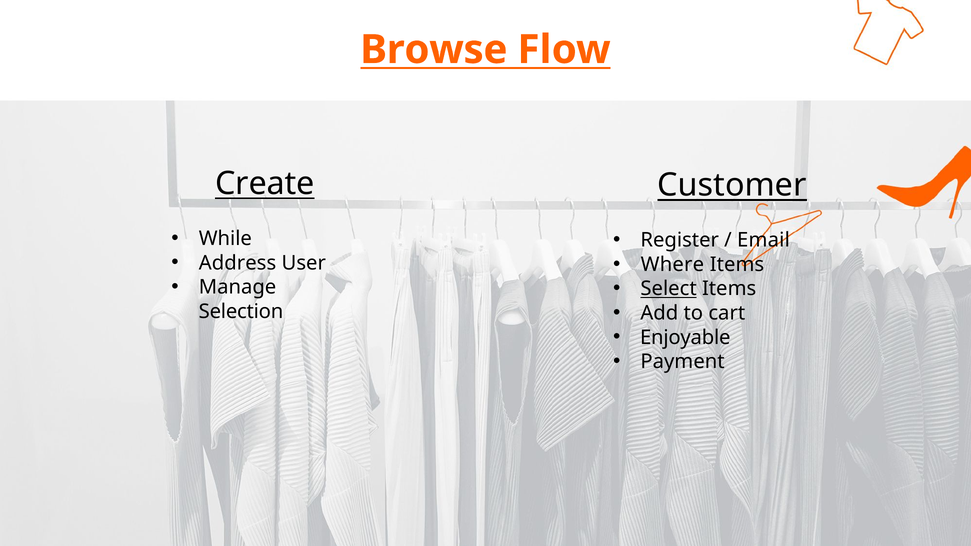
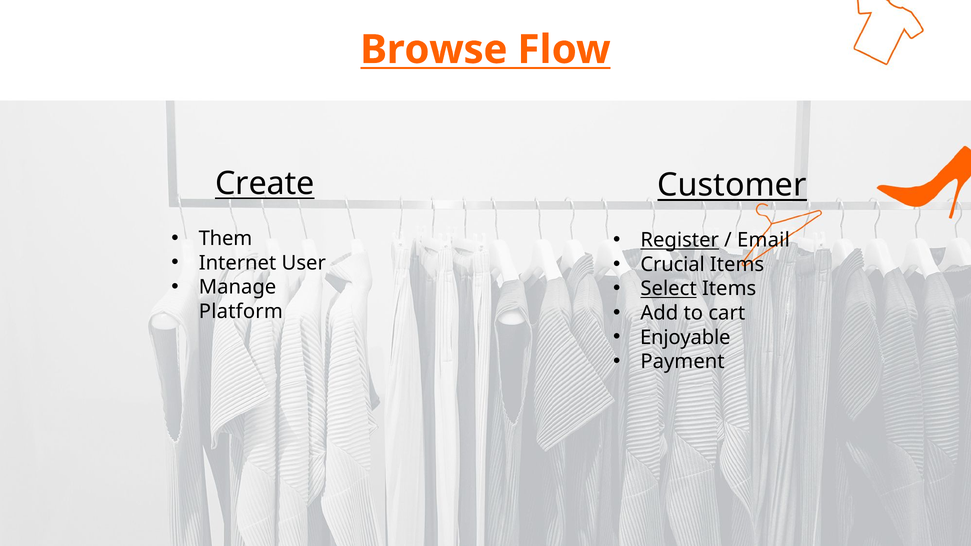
While: While -> Them
Register underline: none -> present
Address: Address -> Internet
Where: Where -> Crucial
Selection: Selection -> Platform
